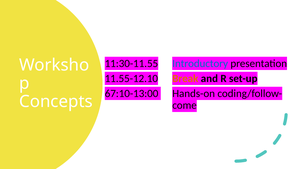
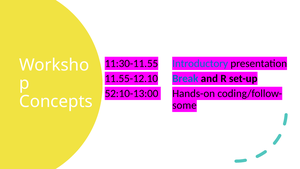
Break colour: orange -> blue
67:10-13:00: 67:10-13:00 -> 52:10-13:00
come: come -> some
